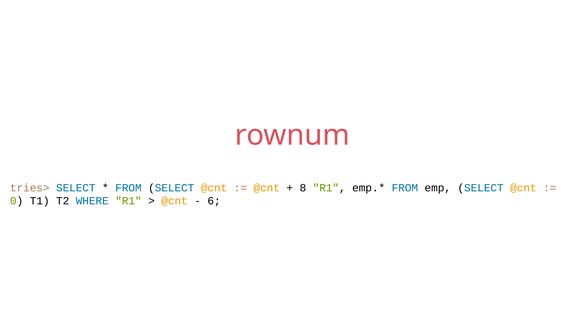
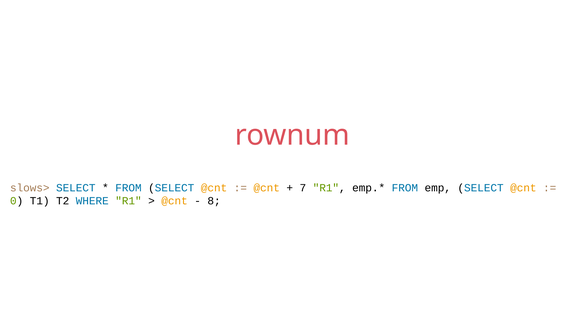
tries>: tries> -> slows>
8: 8 -> 7
6: 6 -> 8
